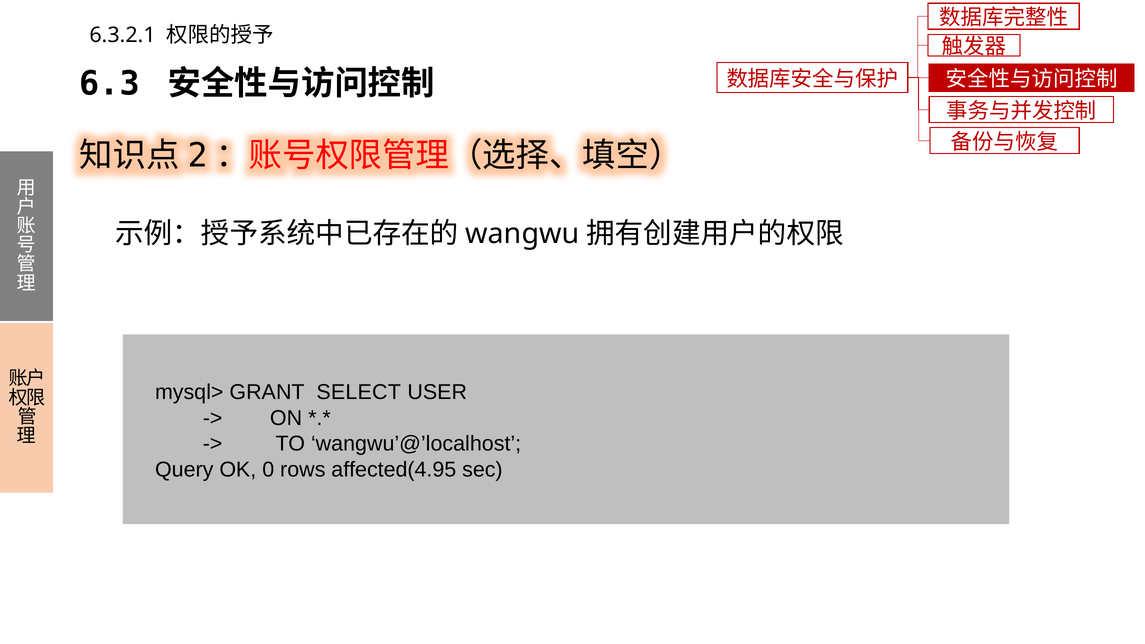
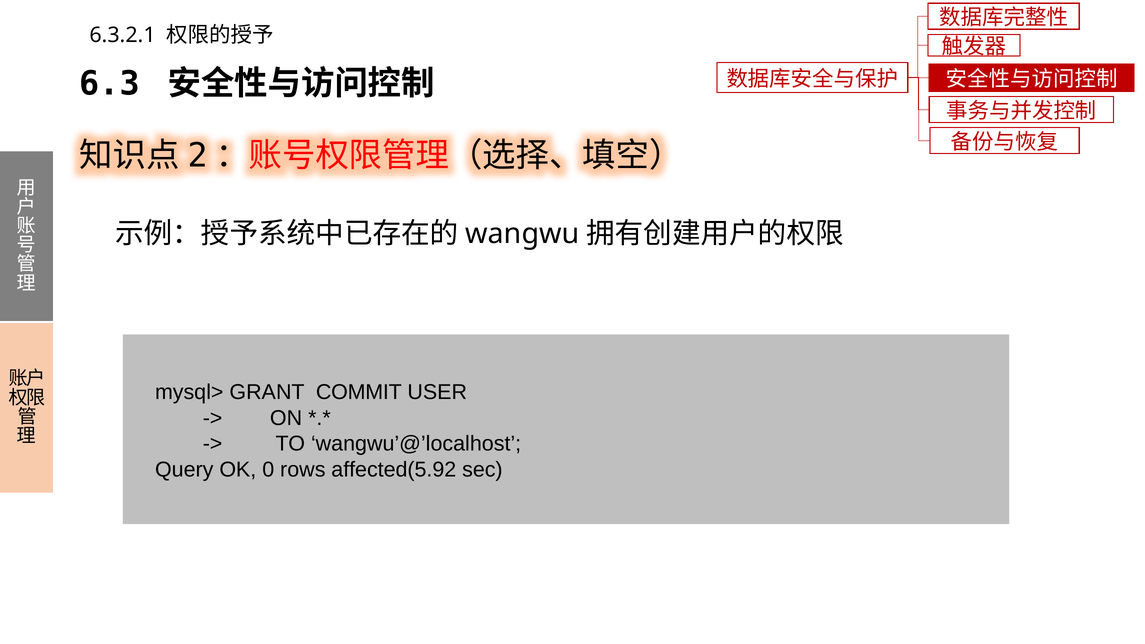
SELECT: SELECT -> COMMIT
affected(4.95: affected(4.95 -> affected(5.92
